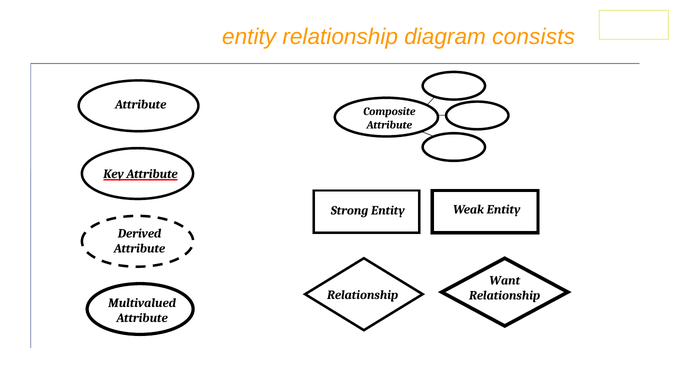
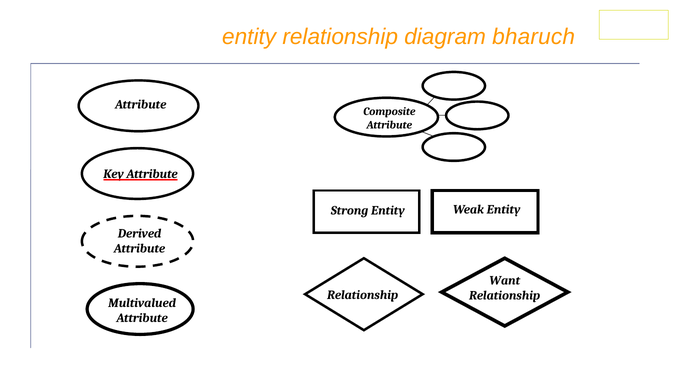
consists: consists -> bharuch
